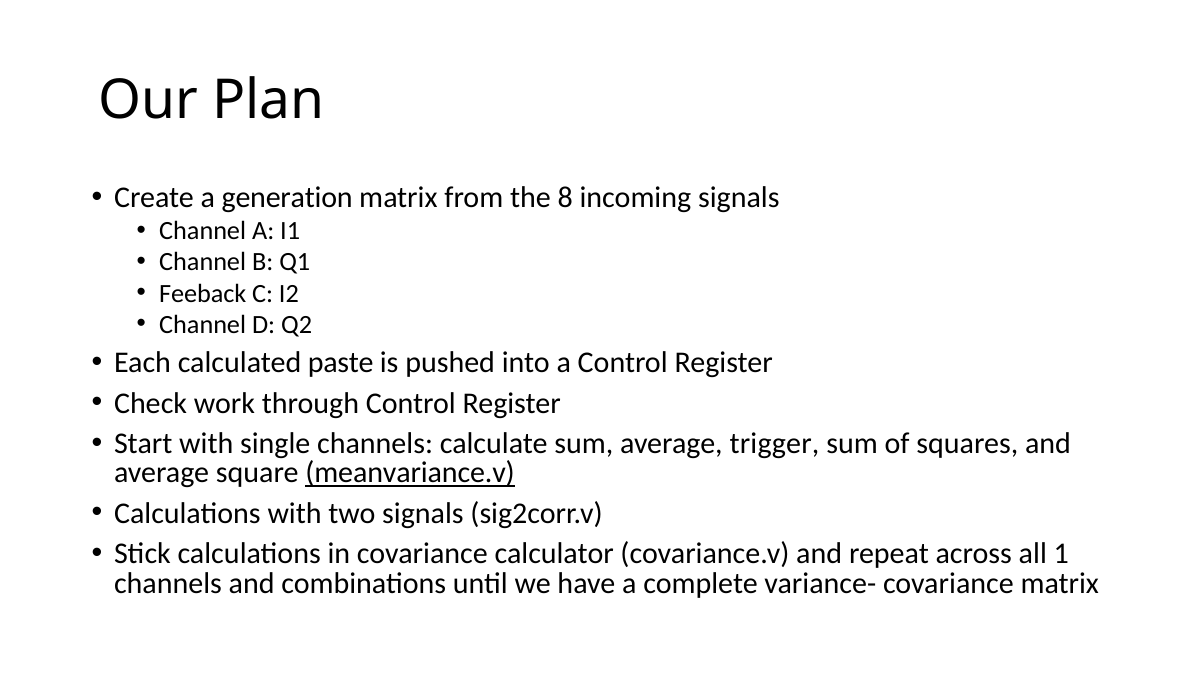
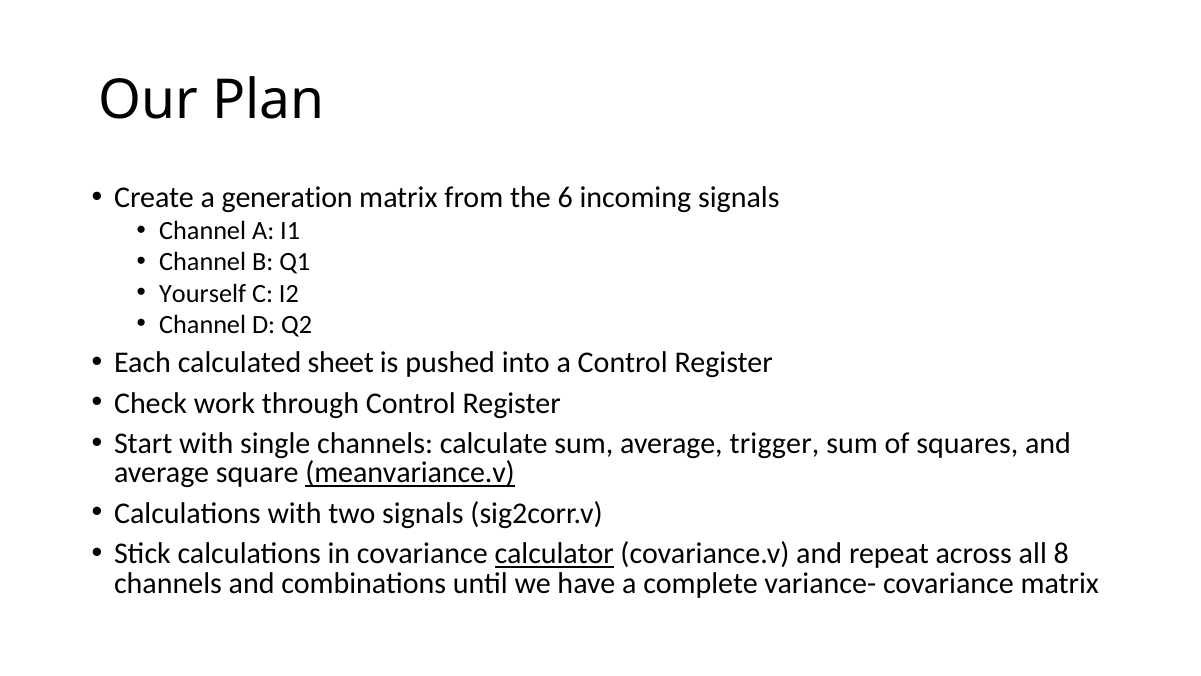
8: 8 -> 6
Feeback: Feeback -> Yourself
paste: paste -> sheet
calculator underline: none -> present
1: 1 -> 8
